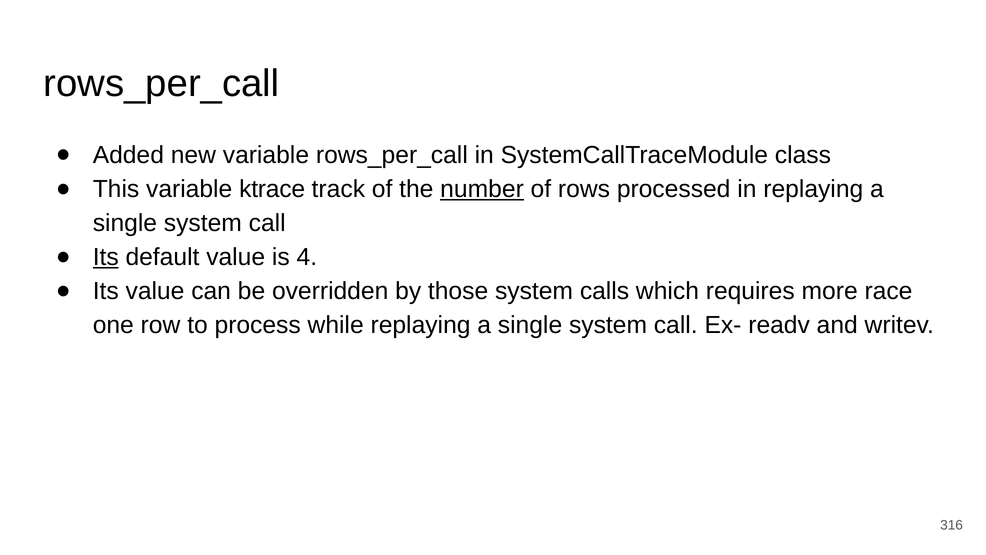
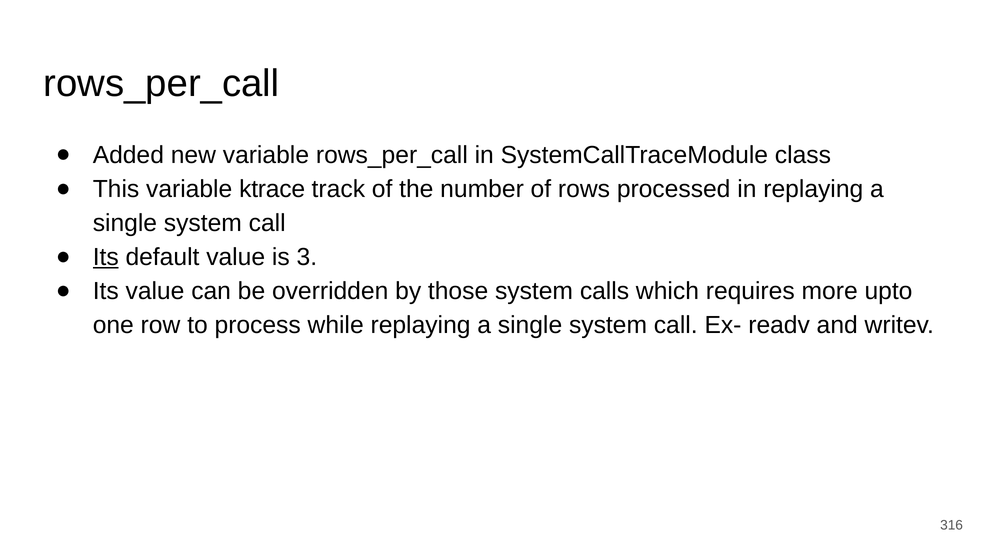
number underline: present -> none
4: 4 -> 3
race: race -> upto
